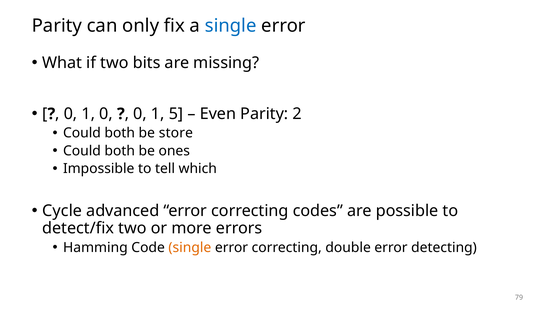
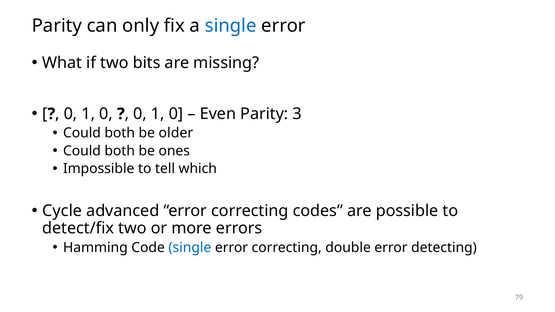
5 at (176, 114): 5 -> 0
2: 2 -> 3
store: store -> older
single at (190, 248) colour: orange -> blue
